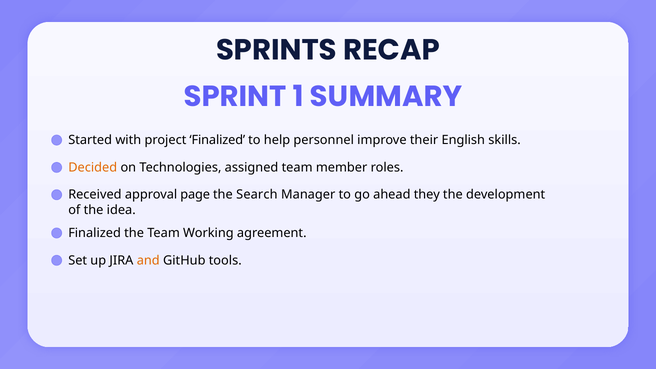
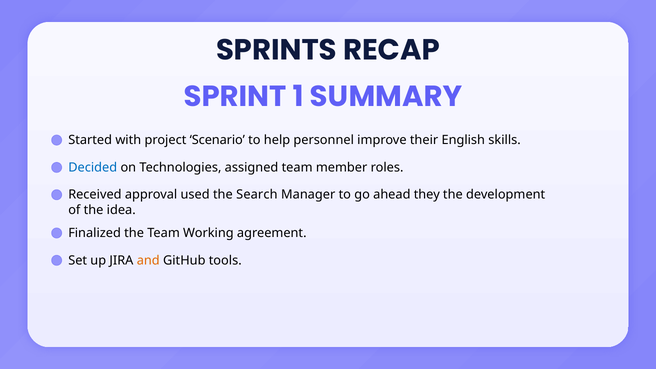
project Finalized: Finalized -> Scenario
Decided colour: orange -> blue
page: page -> used
